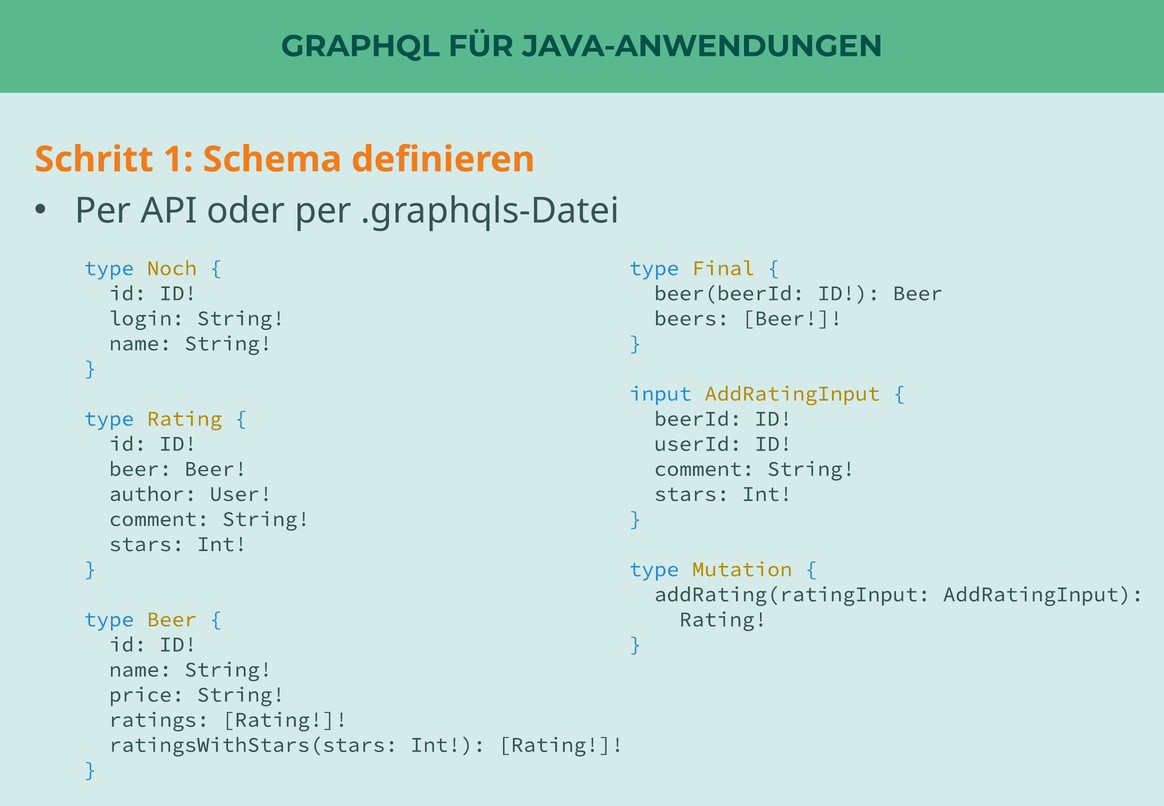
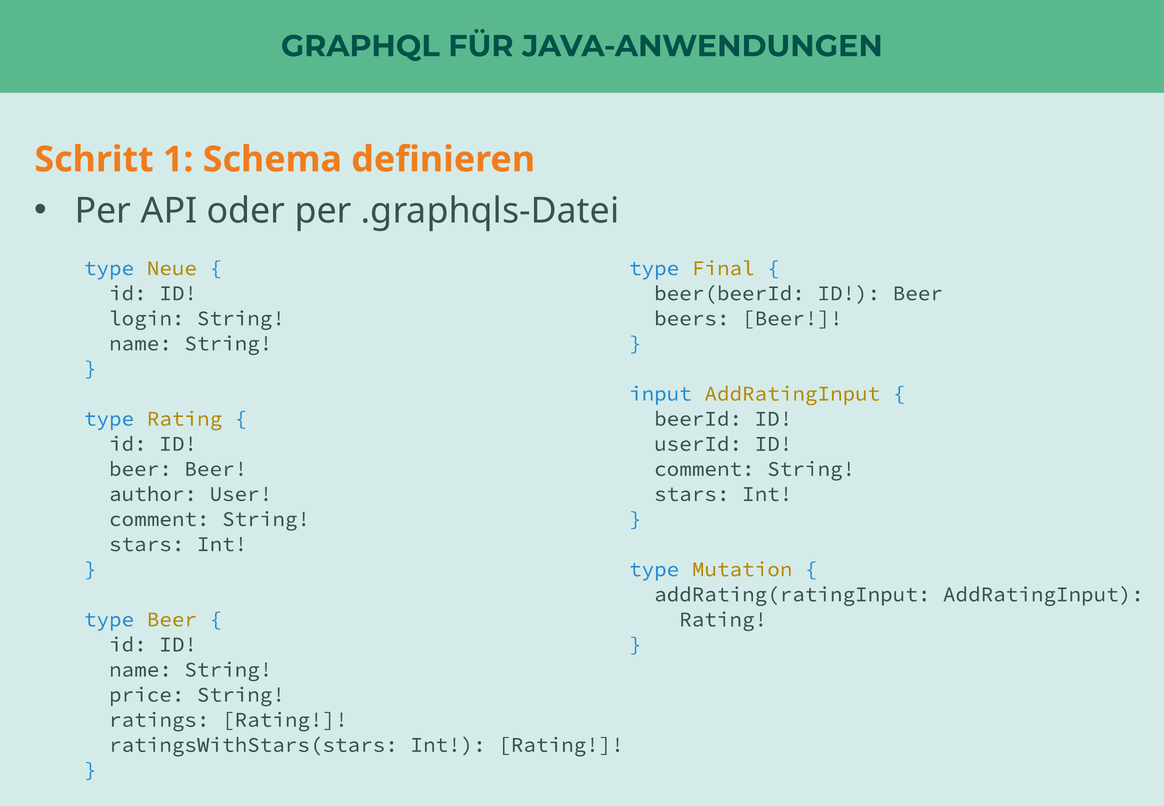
Noch: Noch -> Neue
